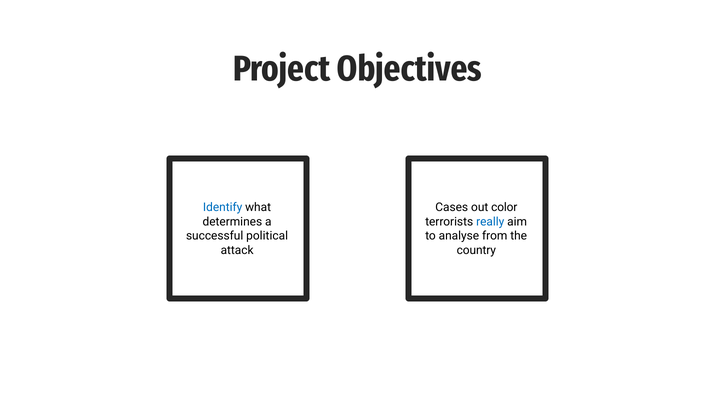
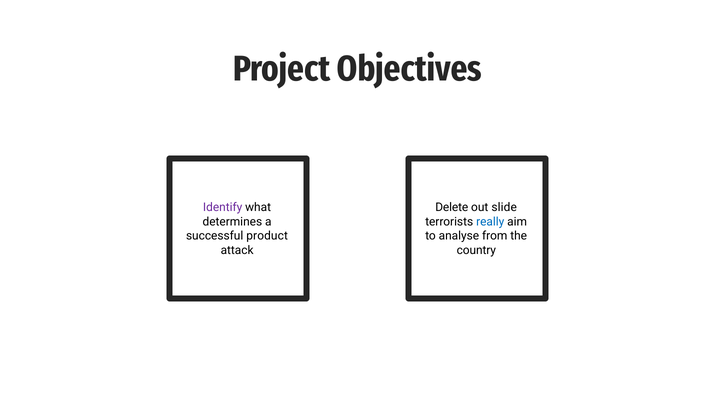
Identify colour: blue -> purple
Cases: Cases -> Delete
color: color -> slide
political: political -> product
